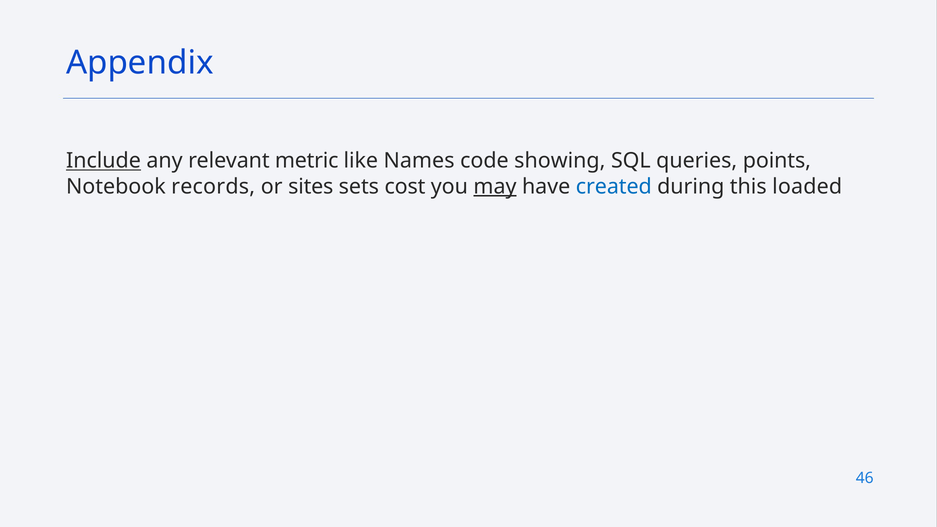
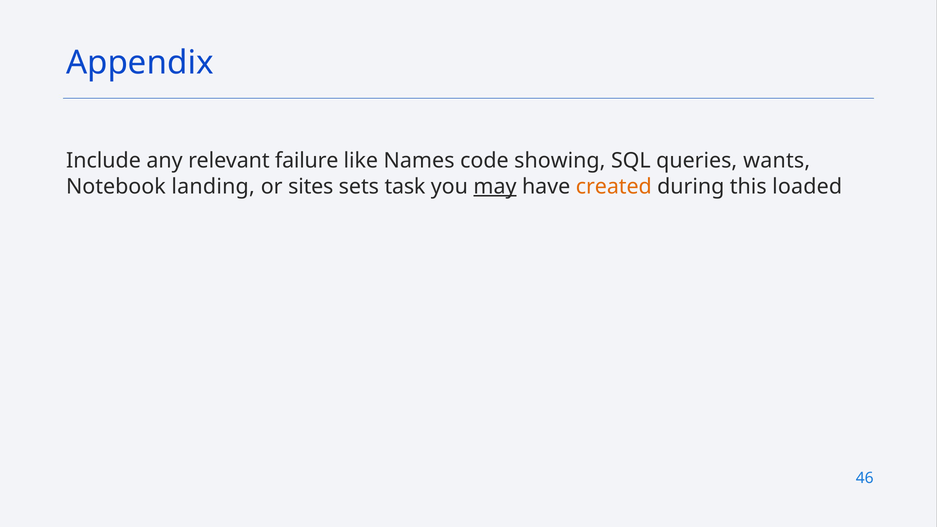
Include underline: present -> none
metric: metric -> failure
points: points -> wants
records: records -> landing
cost: cost -> task
created colour: blue -> orange
